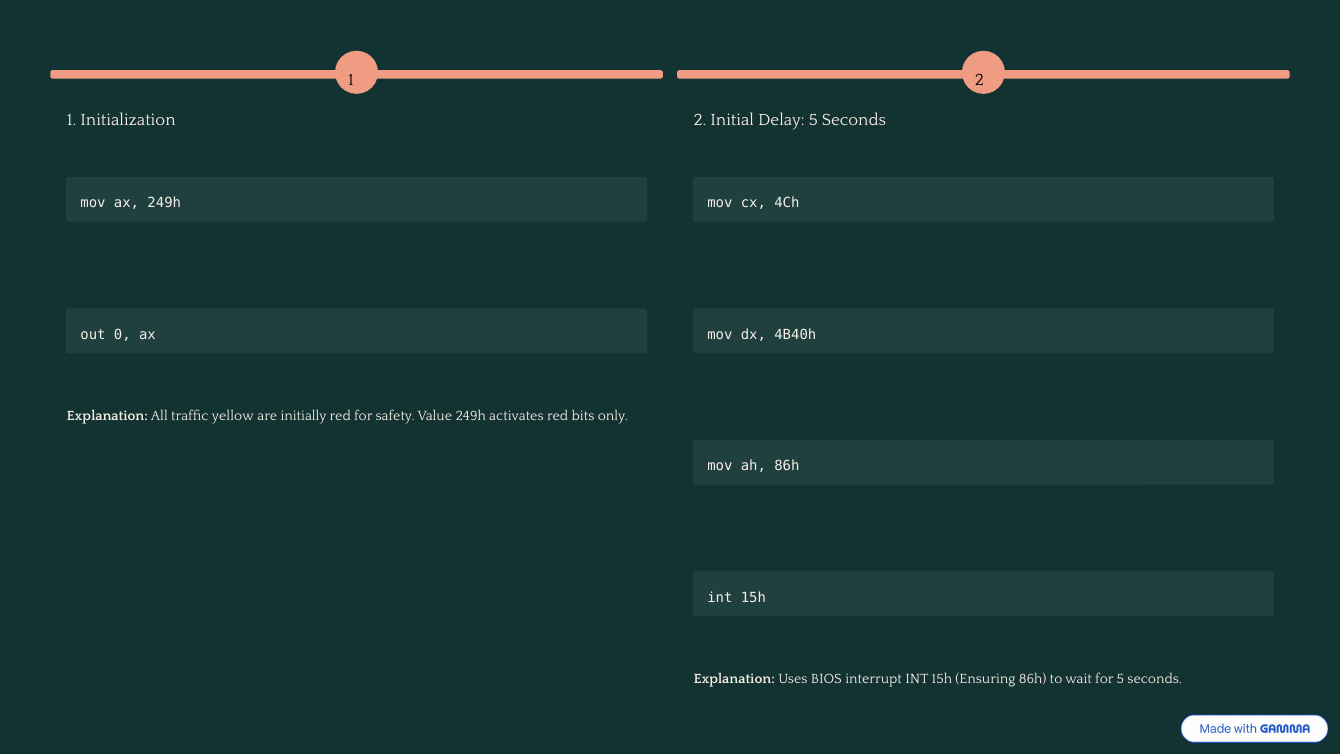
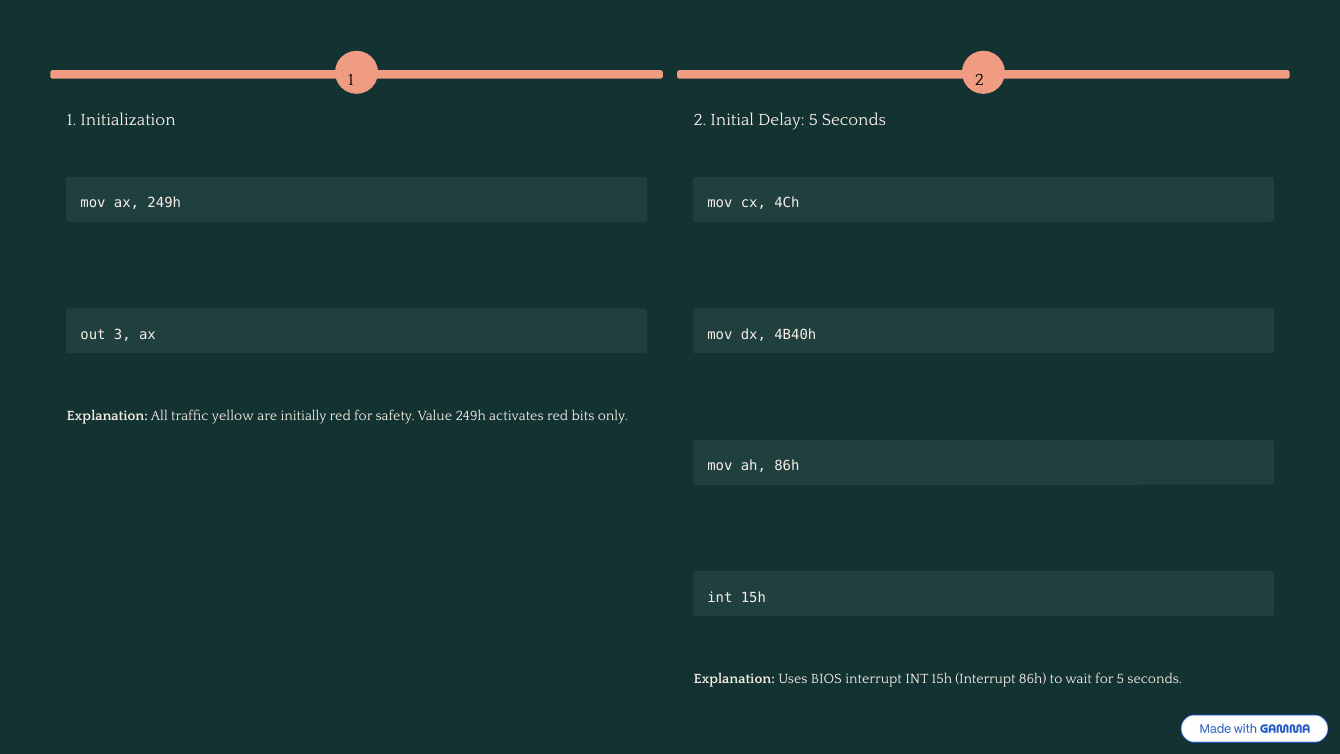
0: 0 -> 3
15h Ensuring: Ensuring -> Interrupt
